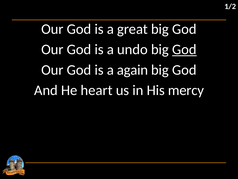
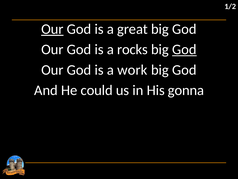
Our at (52, 29) underline: none -> present
undo: undo -> rocks
again: again -> work
heart: heart -> could
mercy: mercy -> gonna
